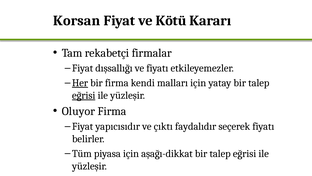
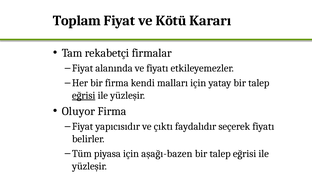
Korsan: Korsan -> Toplam
dışsallığı: dışsallığı -> alanında
Her underline: present -> none
aşağı-dikkat: aşağı-dikkat -> aşağı-bazen
